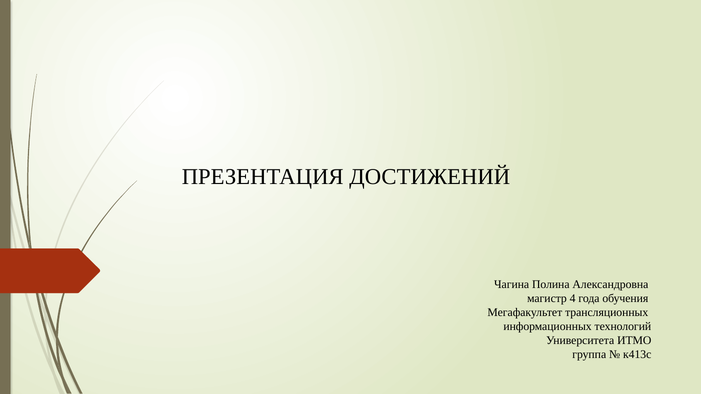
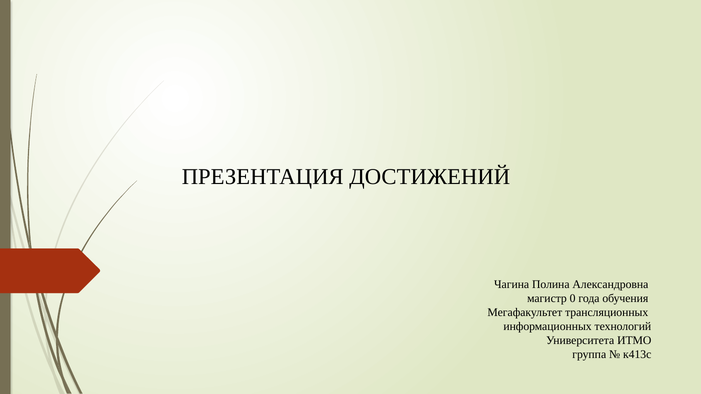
4: 4 -> 0
